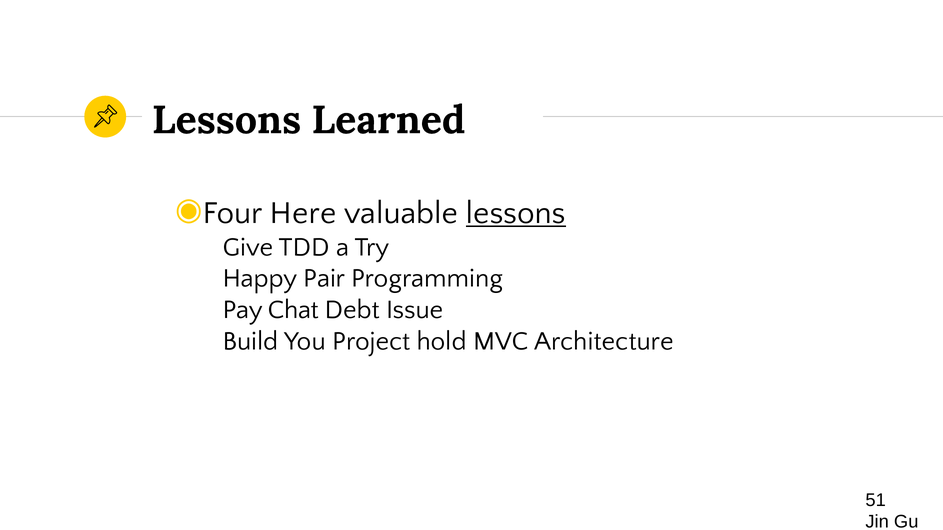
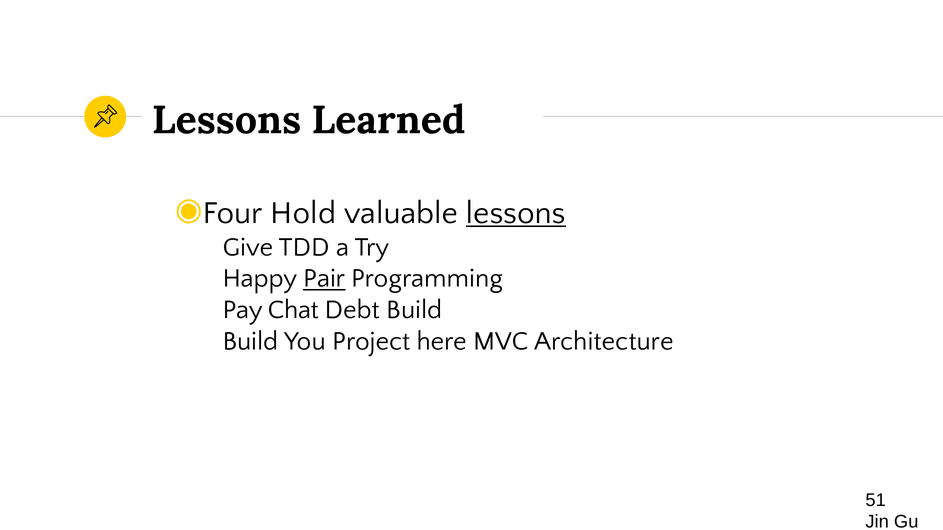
Here: Here -> Hold
Pair underline: none -> present
Debt Issue: Issue -> Build
hold: hold -> here
